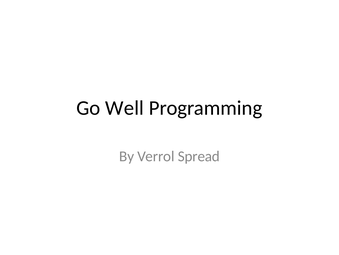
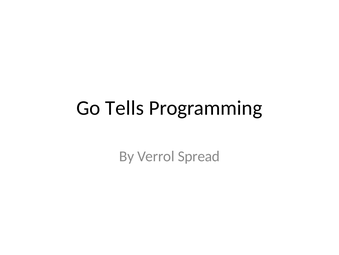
Well: Well -> Tells
